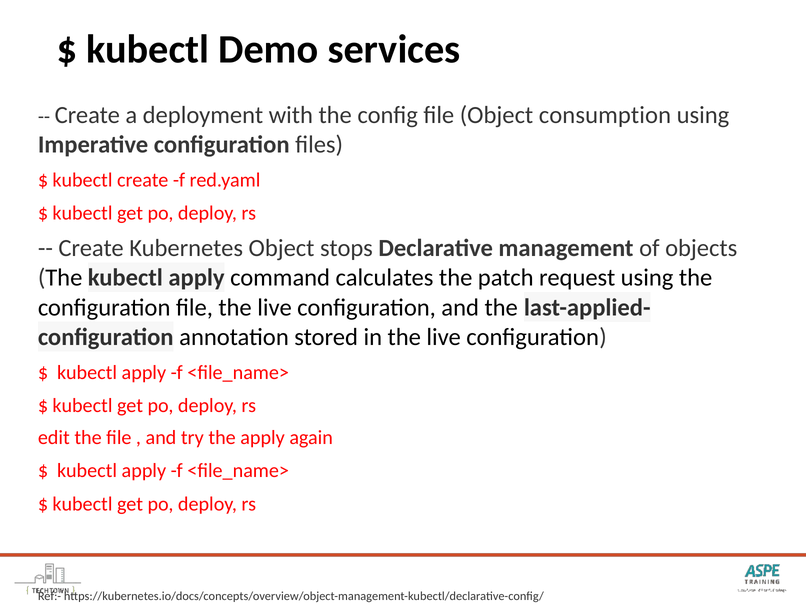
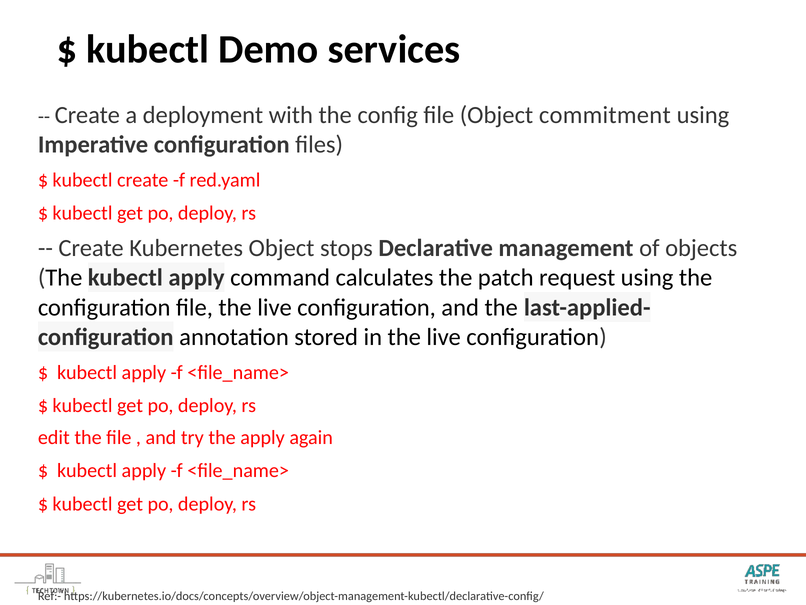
consumption: consumption -> commitment
